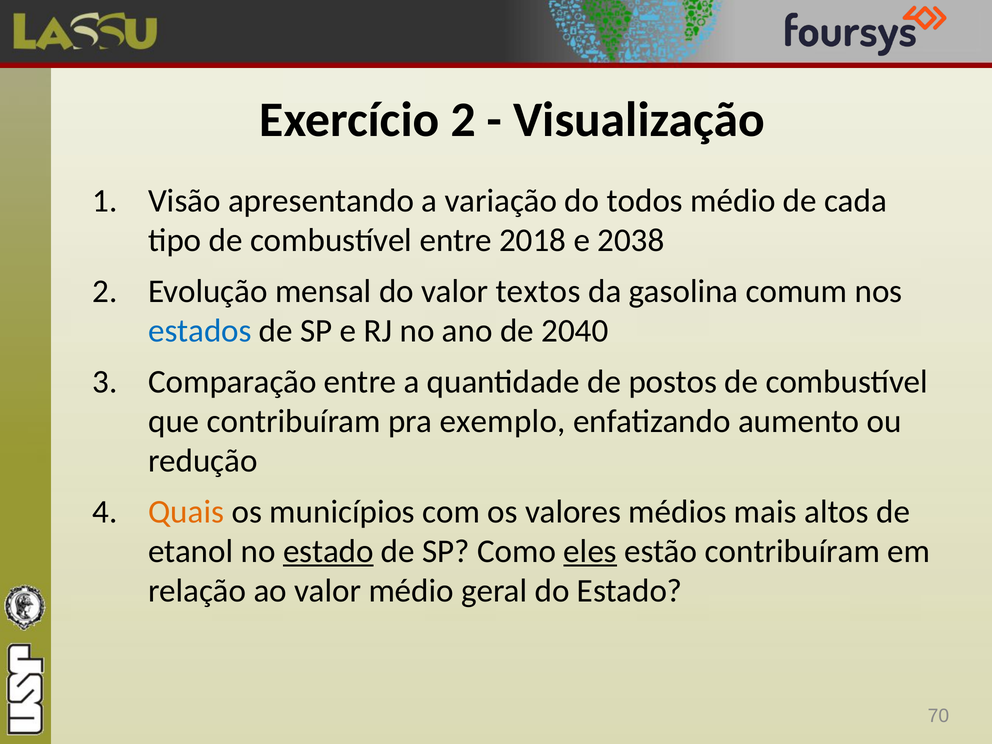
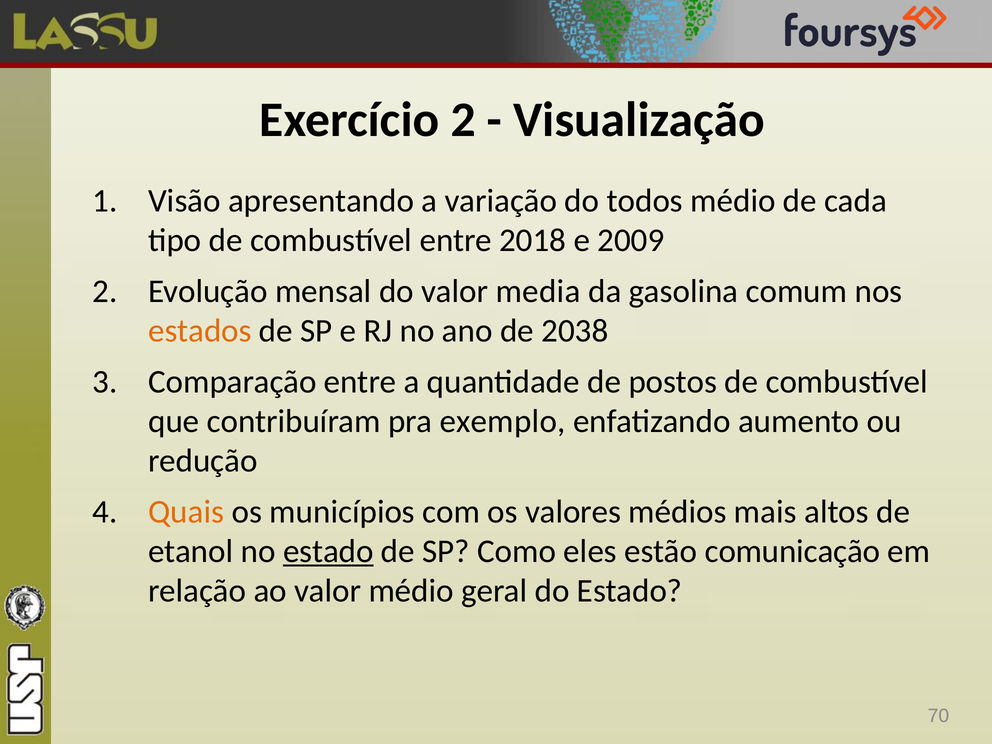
2038: 2038 -> 2009
textos: textos -> media
estados colour: blue -> orange
2040: 2040 -> 2038
eles underline: present -> none
estão contribuíram: contribuíram -> comunicação
